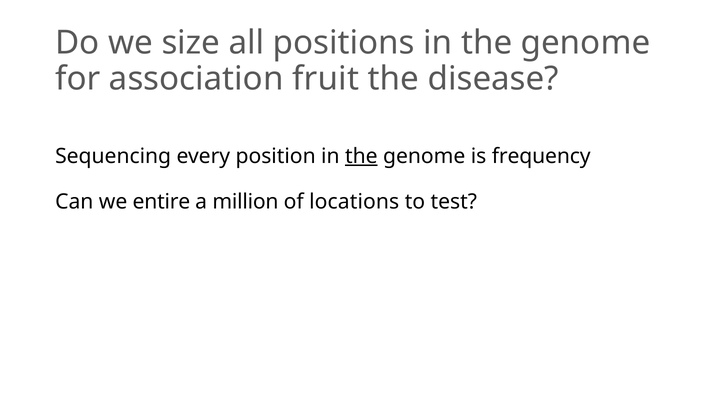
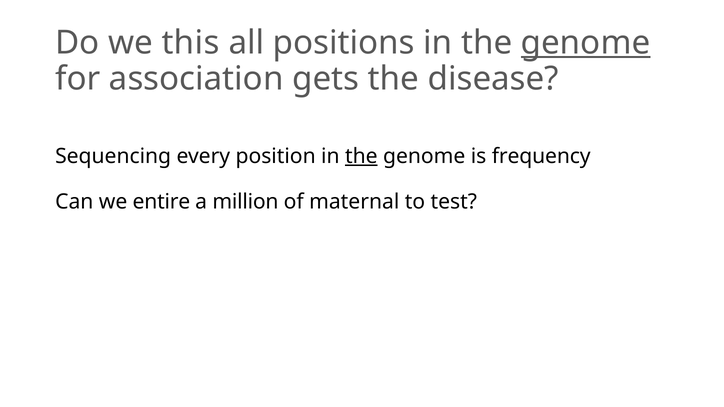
size: size -> this
genome at (586, 43) underline: none -> present
fruit: fruit -> gets
locations: locations -> maternal
